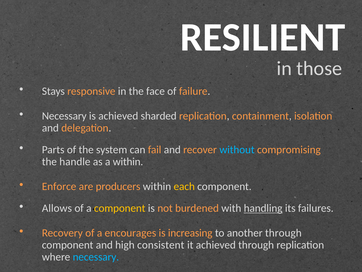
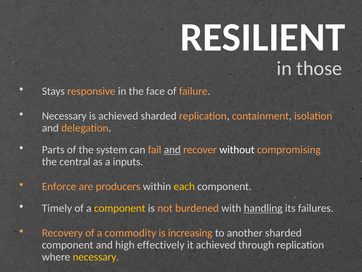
and at (172, 149) underline: none -> present
without colour: light blue -> white
handle: handle -> central
a within: within -> inputs
Allows: Allows -> Timely
encourages: encourages -> commodity
another through: through -> sharded
consistent: consistent -> effectively
necessary at (96, 257) colour: light blue -> yellow
